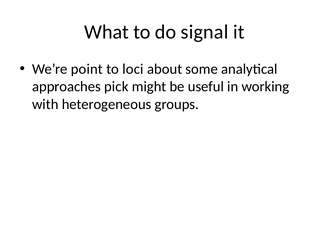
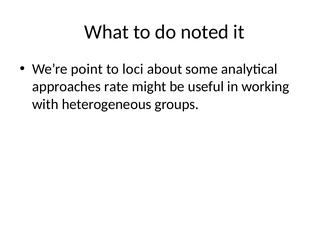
signal: signal -> noted
pick: pick -> rate
